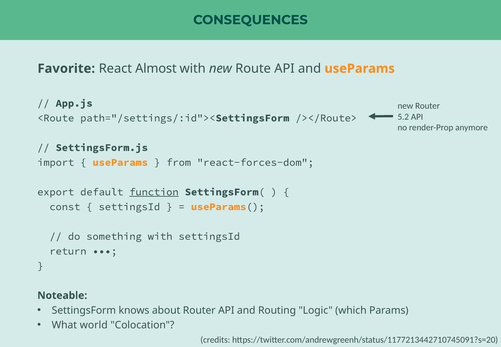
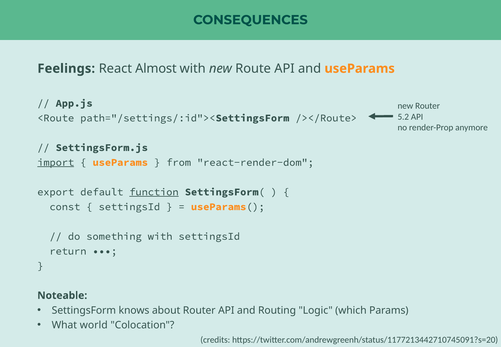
Favorite: Favorite -> Feelings
import underline: none -> present
react-forces-dom: react-forces-dom -> react-render-dom
